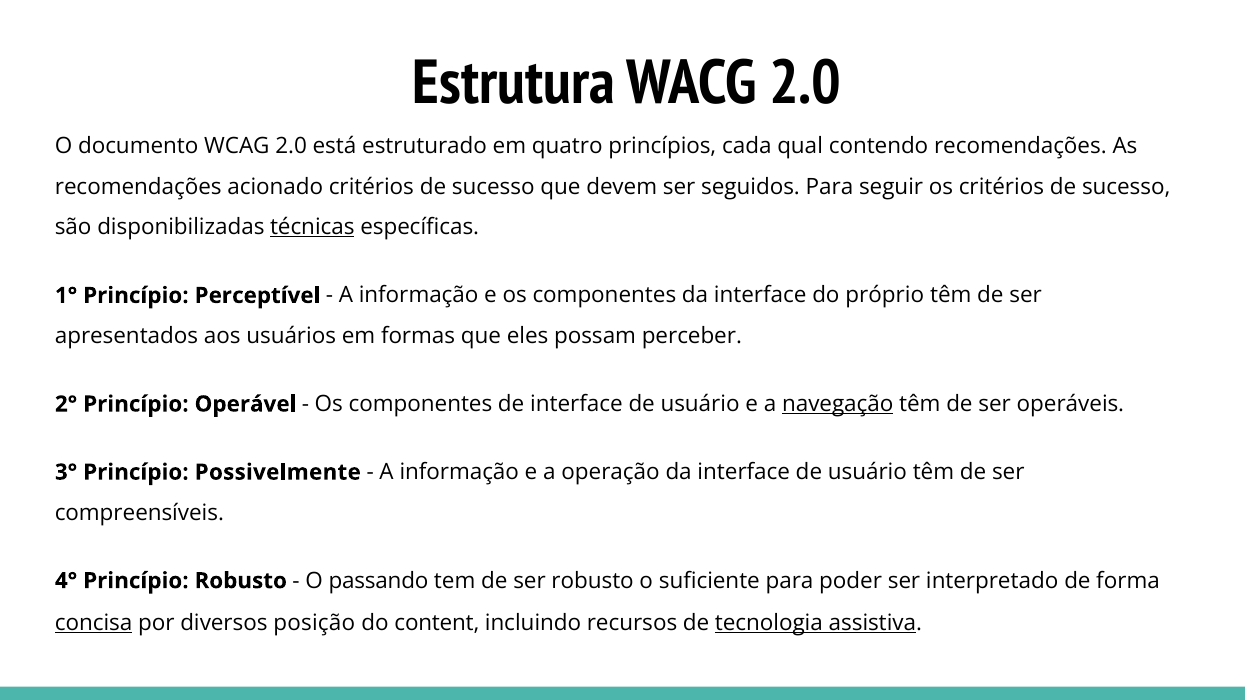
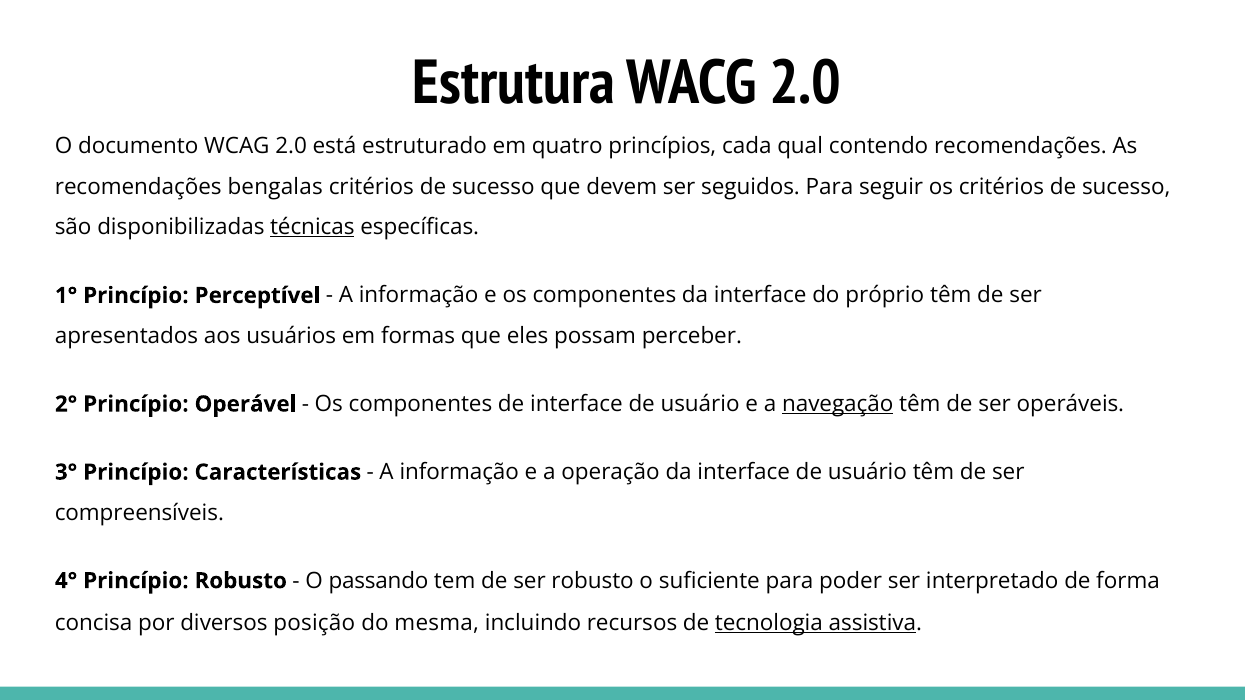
acionado: acionado -> bengalas
Possivelmente: Possivelmente -> Características
concisa underline: present -> none
content: content -> mesma
